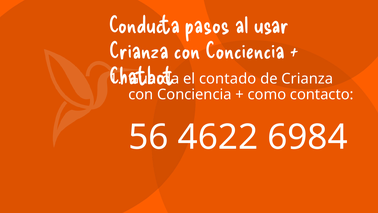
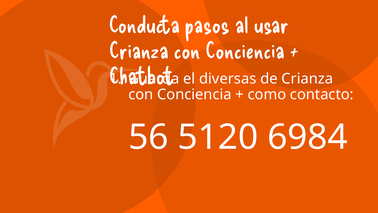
contado: contado -> diversas
4622: 4622 -> 5120
